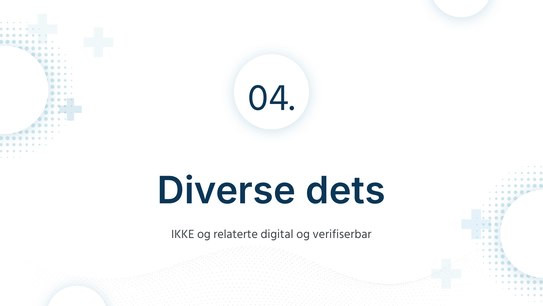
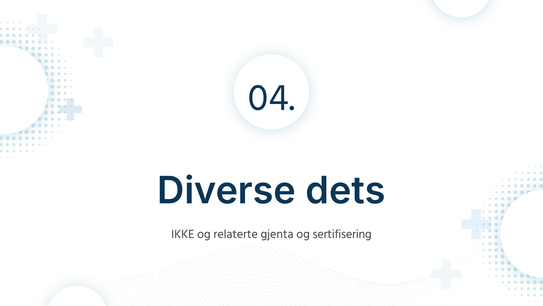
digital: digital -> gjenta
verifiserbar: verifiserbar -> sertifisering
